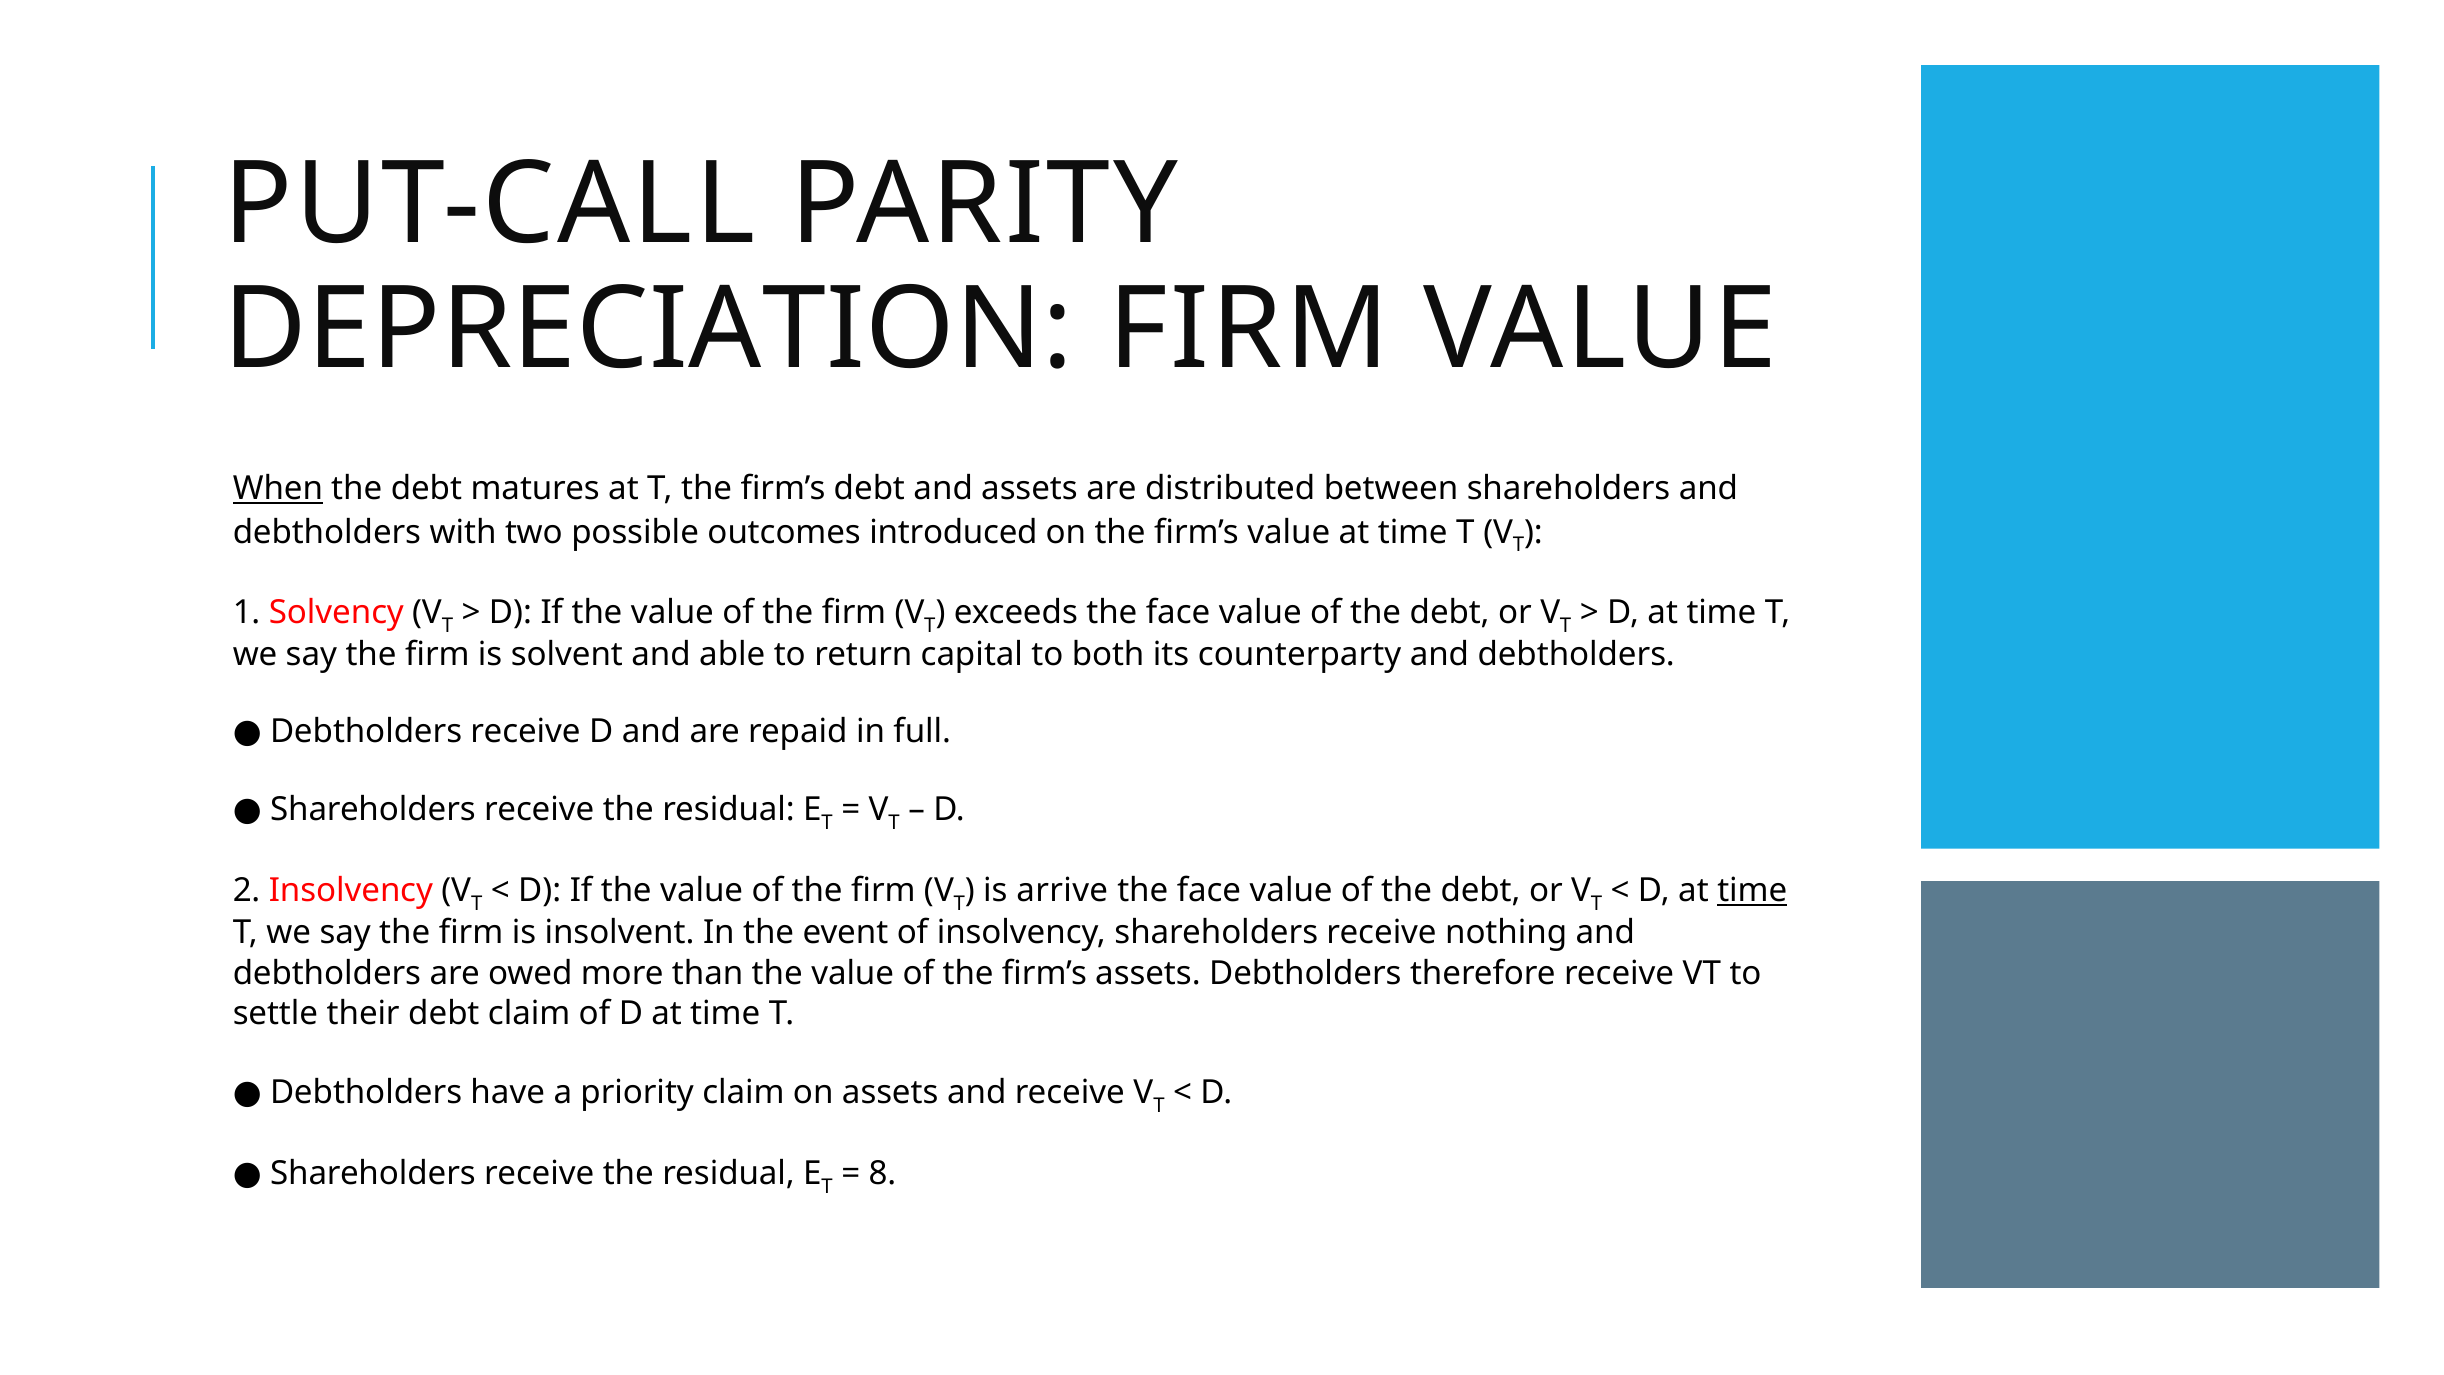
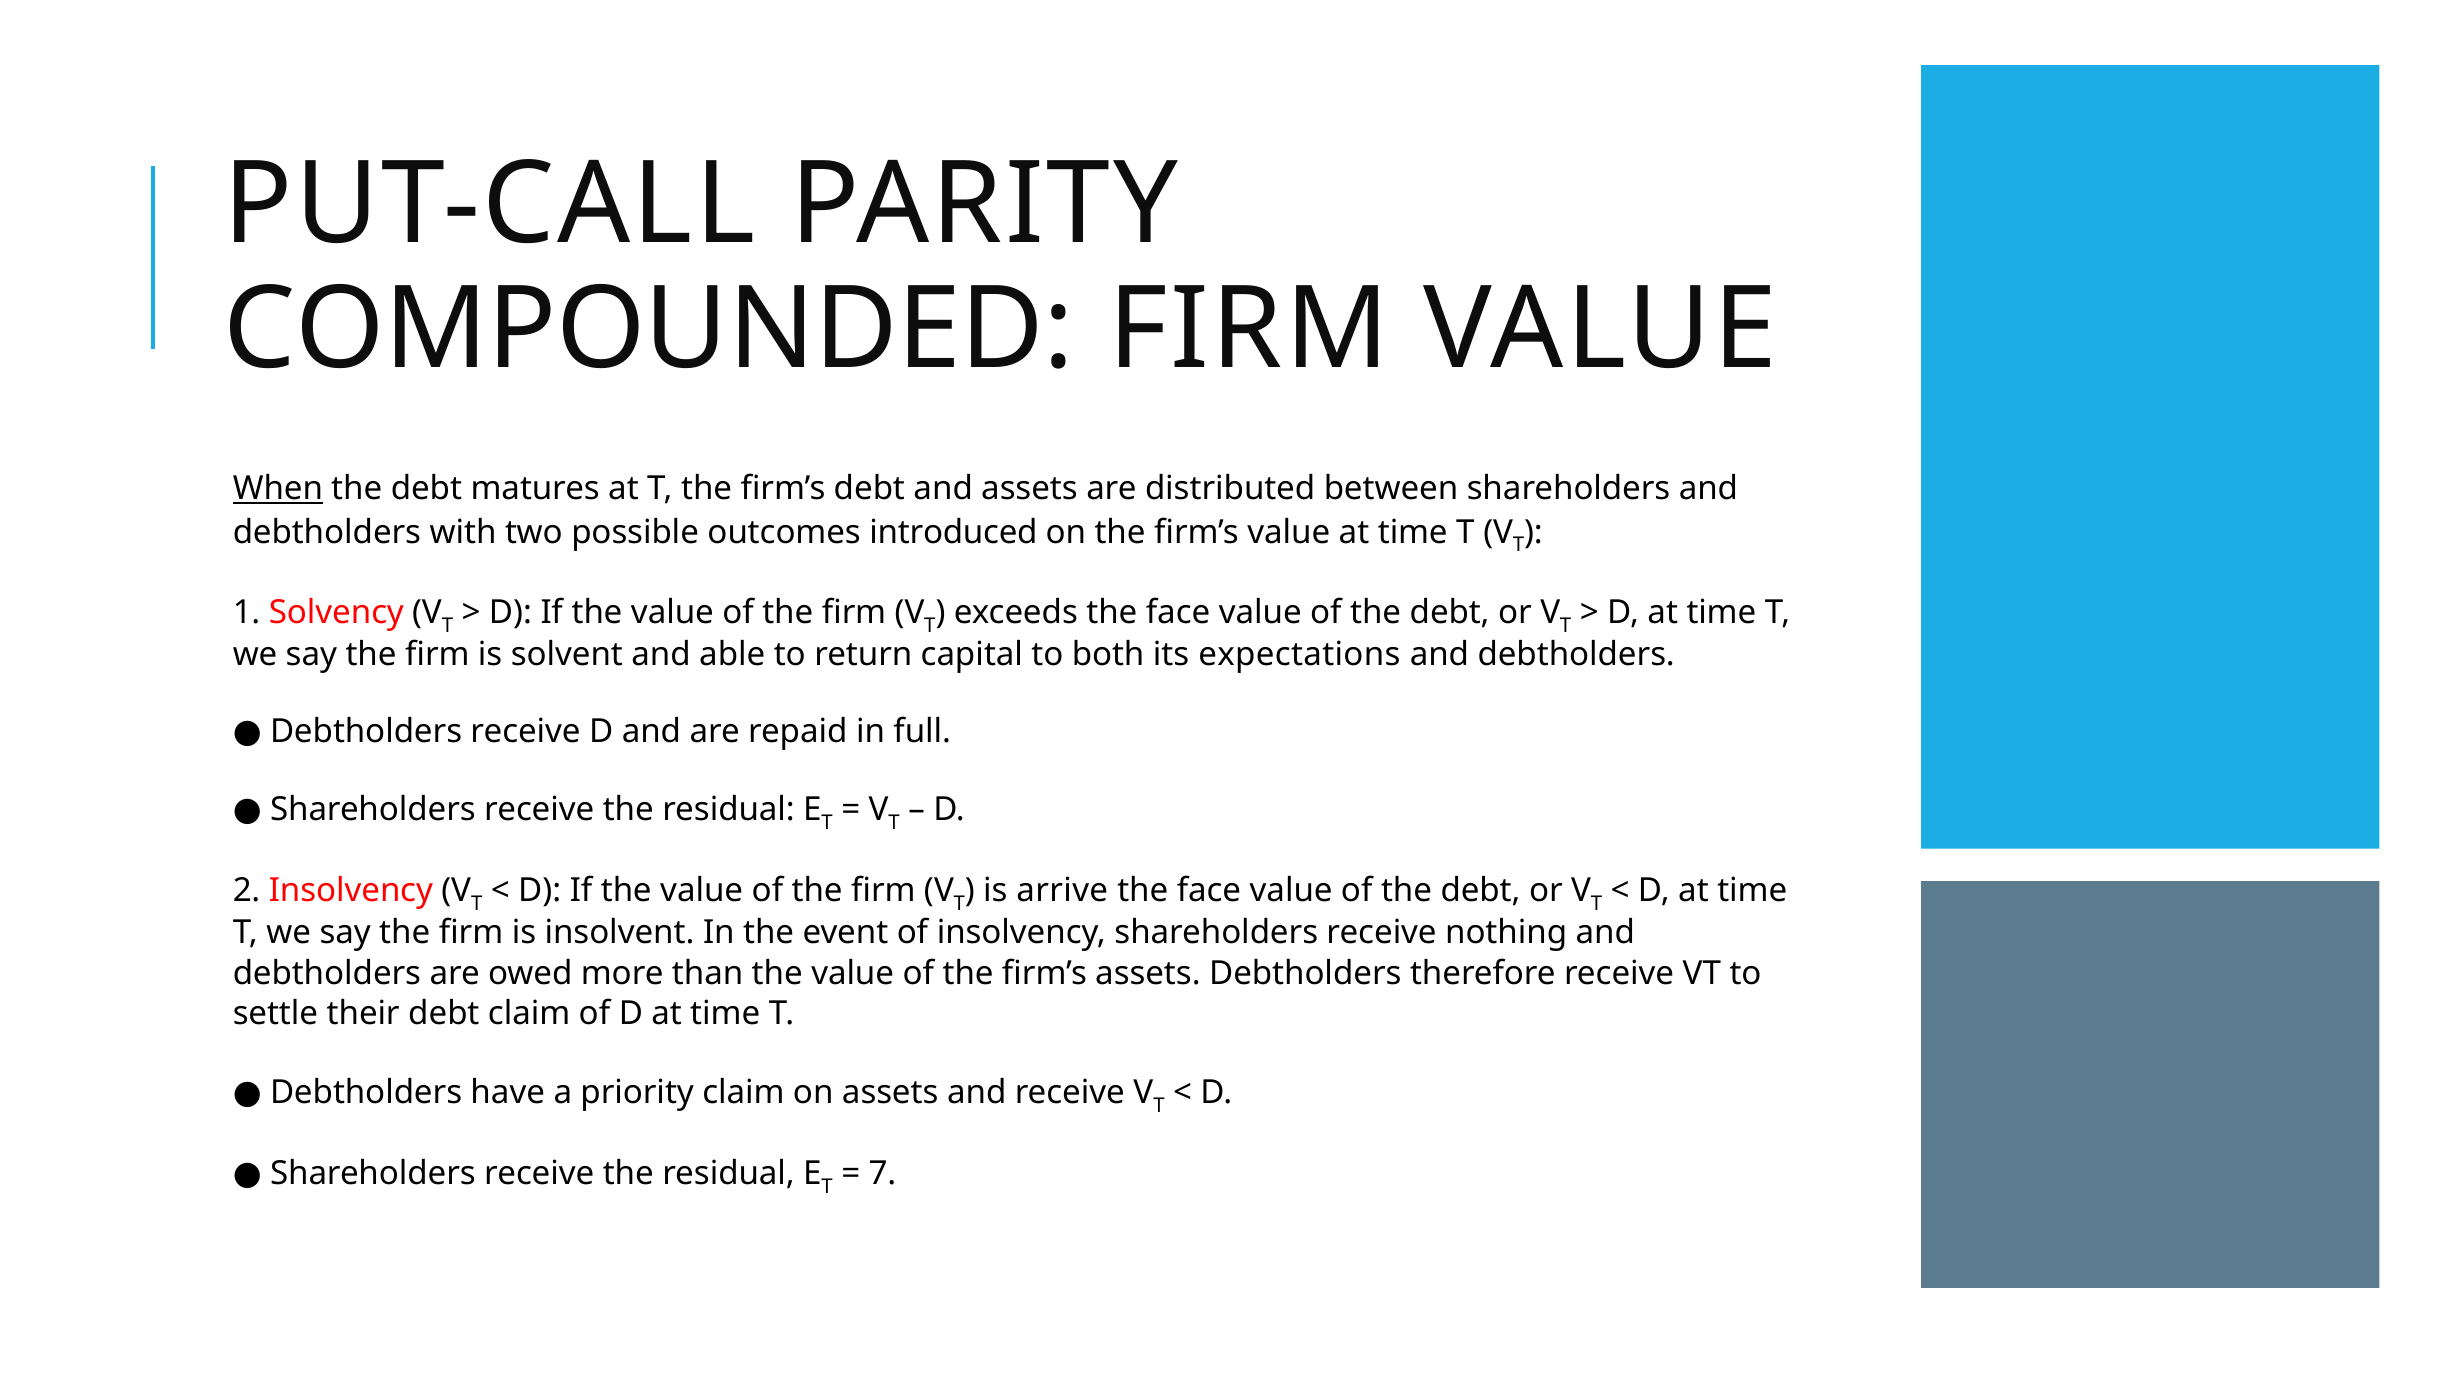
DEPRECIATION: DEPRECIATION -> COMPOUNDED
counterparty: counterparty -> expectations
time at (1752, 891) underline: present -> none
8: 8 -> 7
